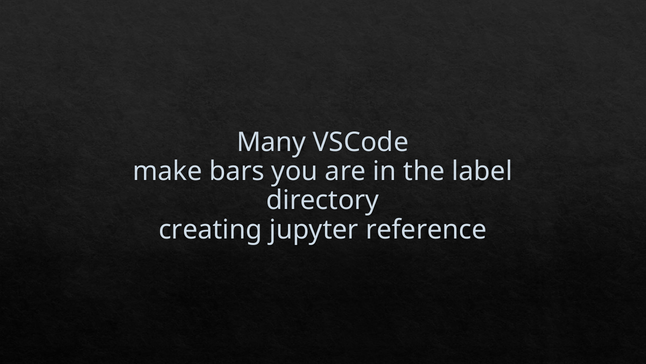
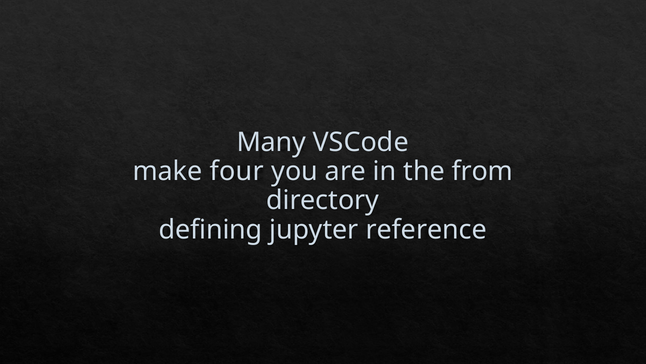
bars: bars -> four
label: label -> from
creating: creating -> defining
